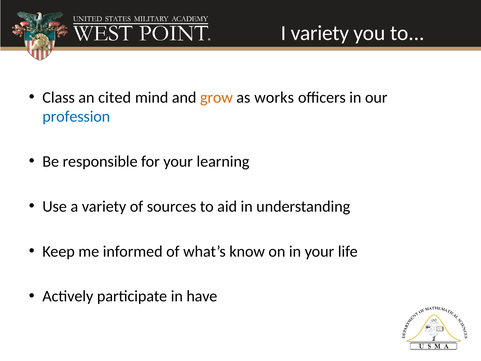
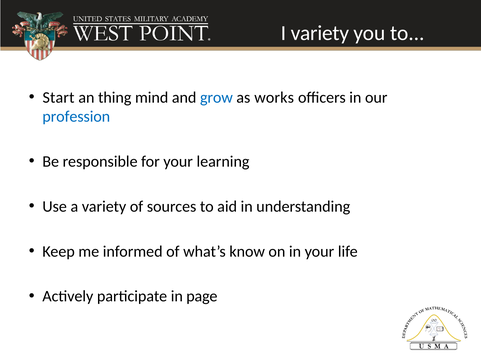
Class: Class -> Start
cited: cited -> thing
grow colour: orange -> blue
have: have -> page
